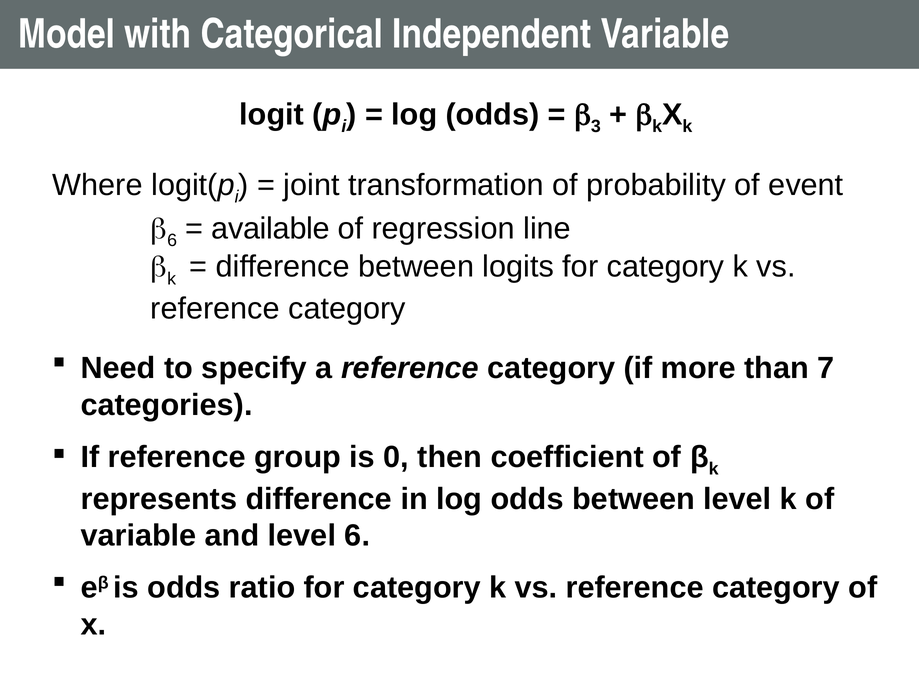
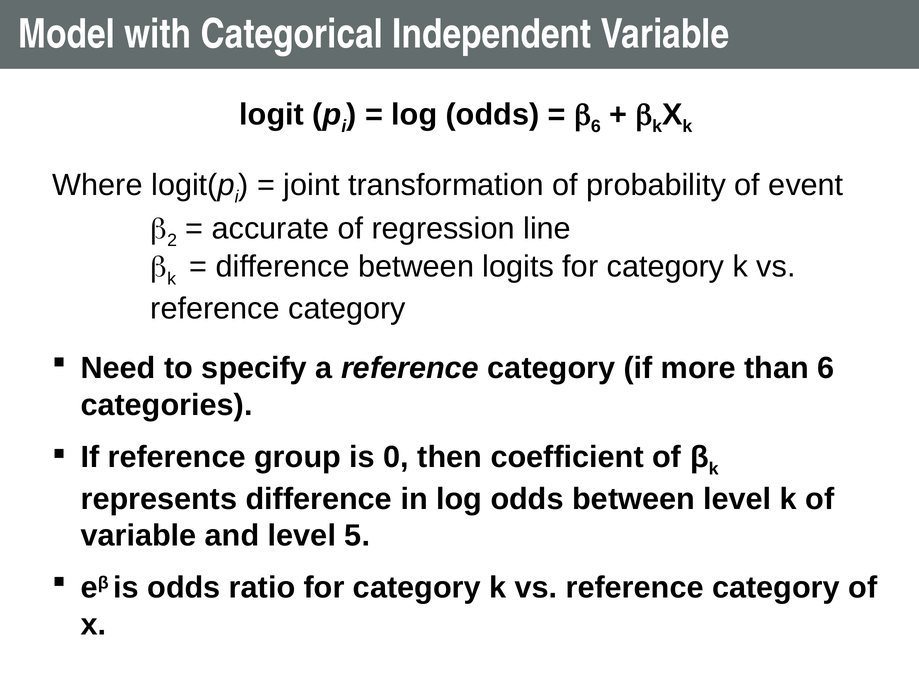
3 at (596, 127): 3 -> 6
6 at (172, 241): 6 -> 2
available: available -> accurate
than 7: 7 -> 6
level 6: 6 -> 5
